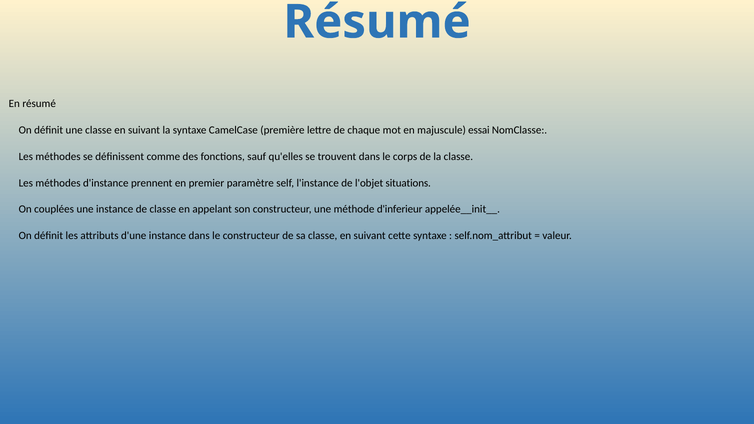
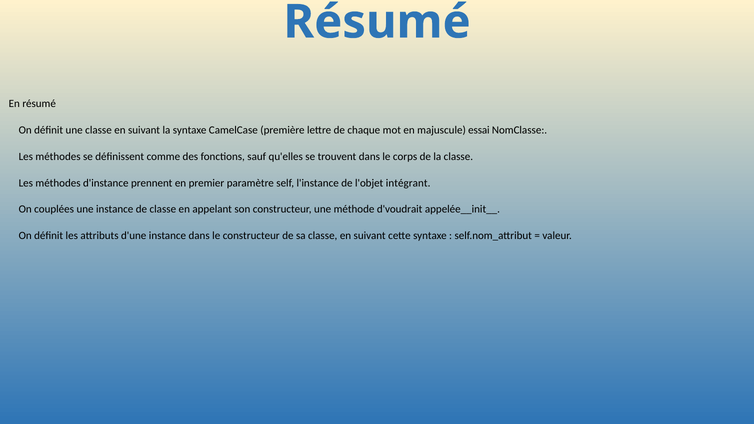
situations: situations -> intégrant
d'inferieur: d'inferieur -> d'voudrait
